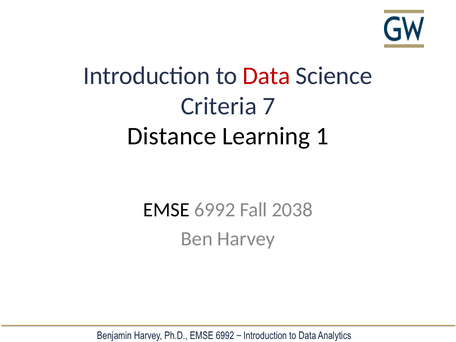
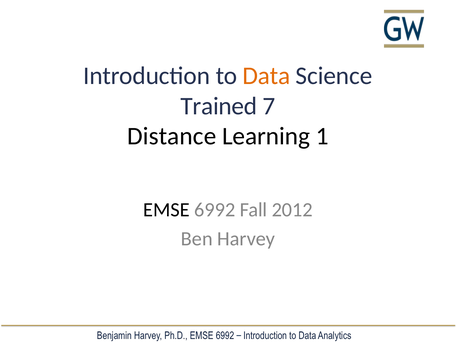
Data colour: red -> orange
Criteria: Criteria -> Trained
2038: 2038 -> 2012
